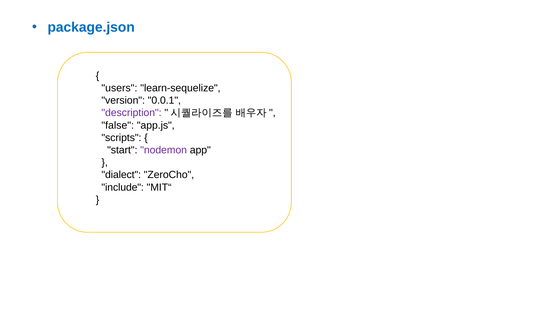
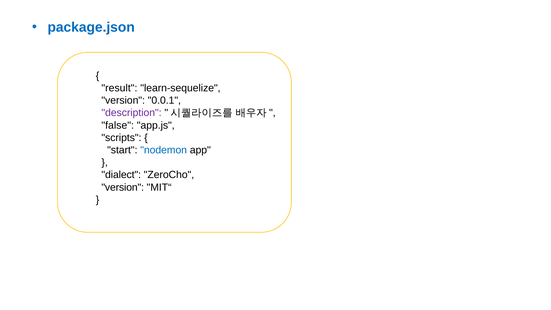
users: users -> result
nodemon colour: purple -> blue
include at (123, 187): include -> version
